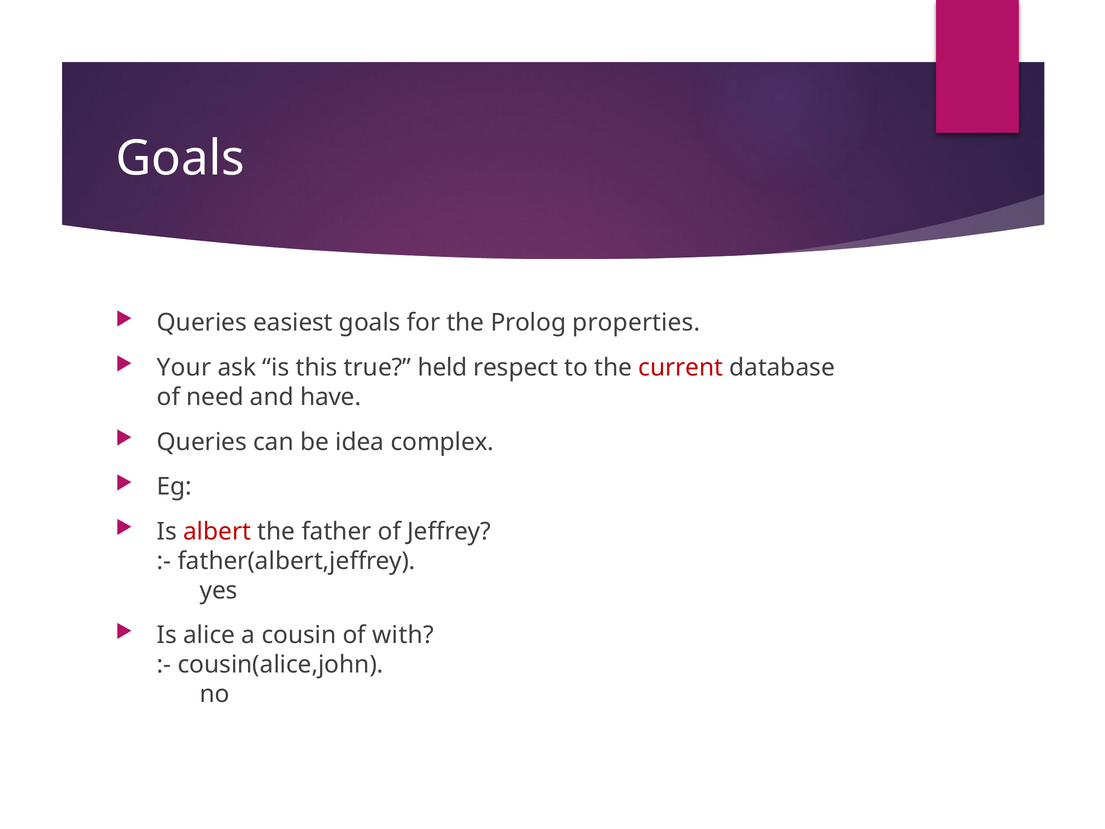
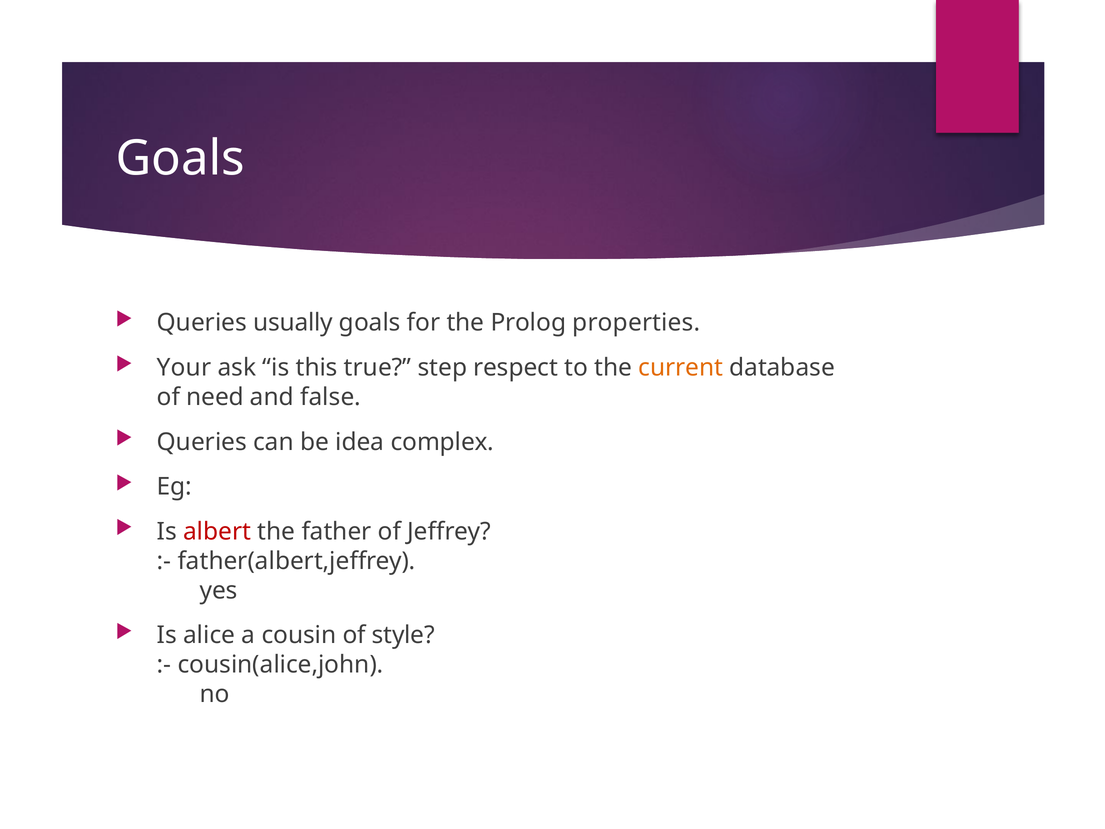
easiest: easiest -> usually
held: held -> step
current colour: red -> orange
have: have -> false
with: with -> style
